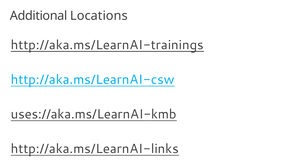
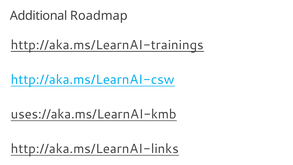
Locations: Locations -> Roadmap
